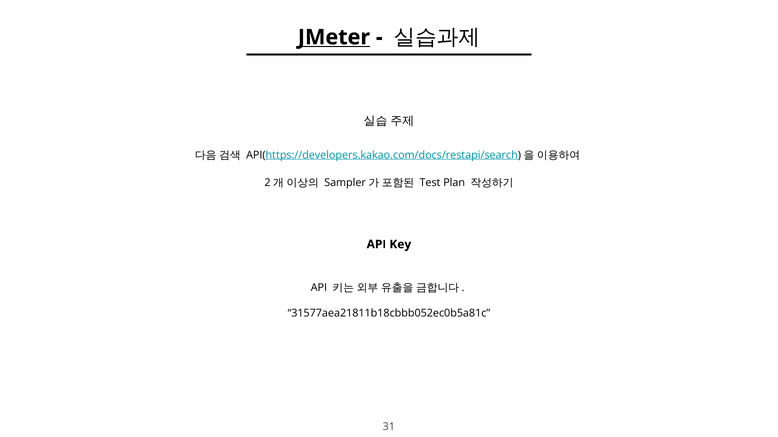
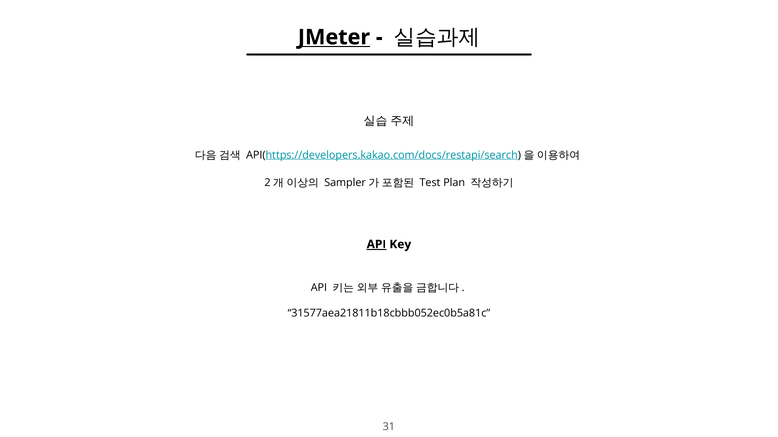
API at (377, 245) underline: none -> present
